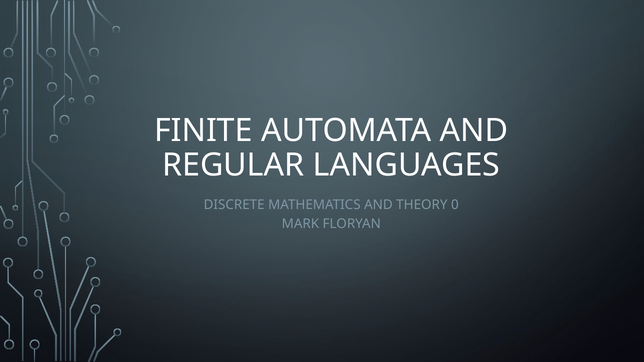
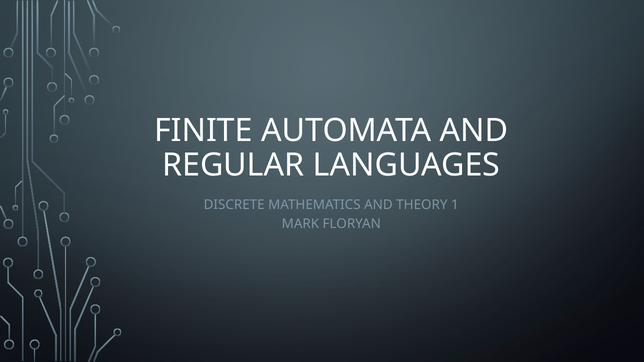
0: 0 -> 1
